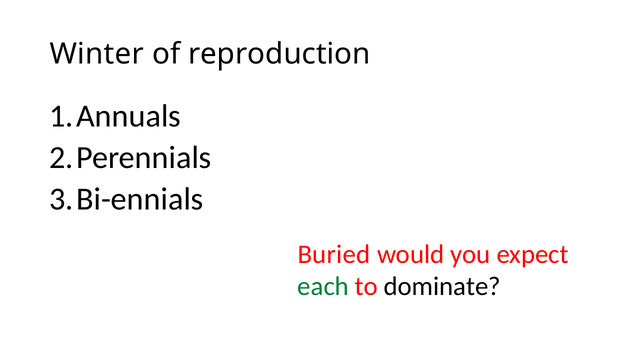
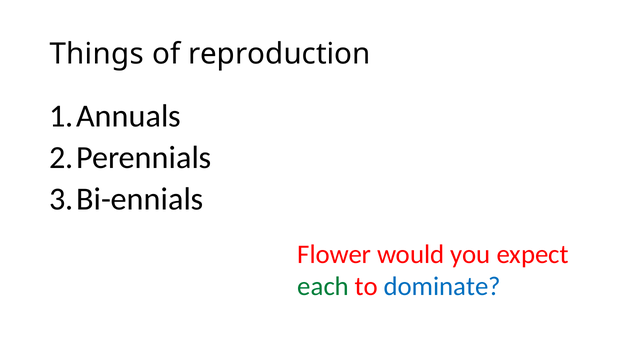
Winter: Winter -> Things
Buried: Buried -> Flower
dominate colour: black -> blue
